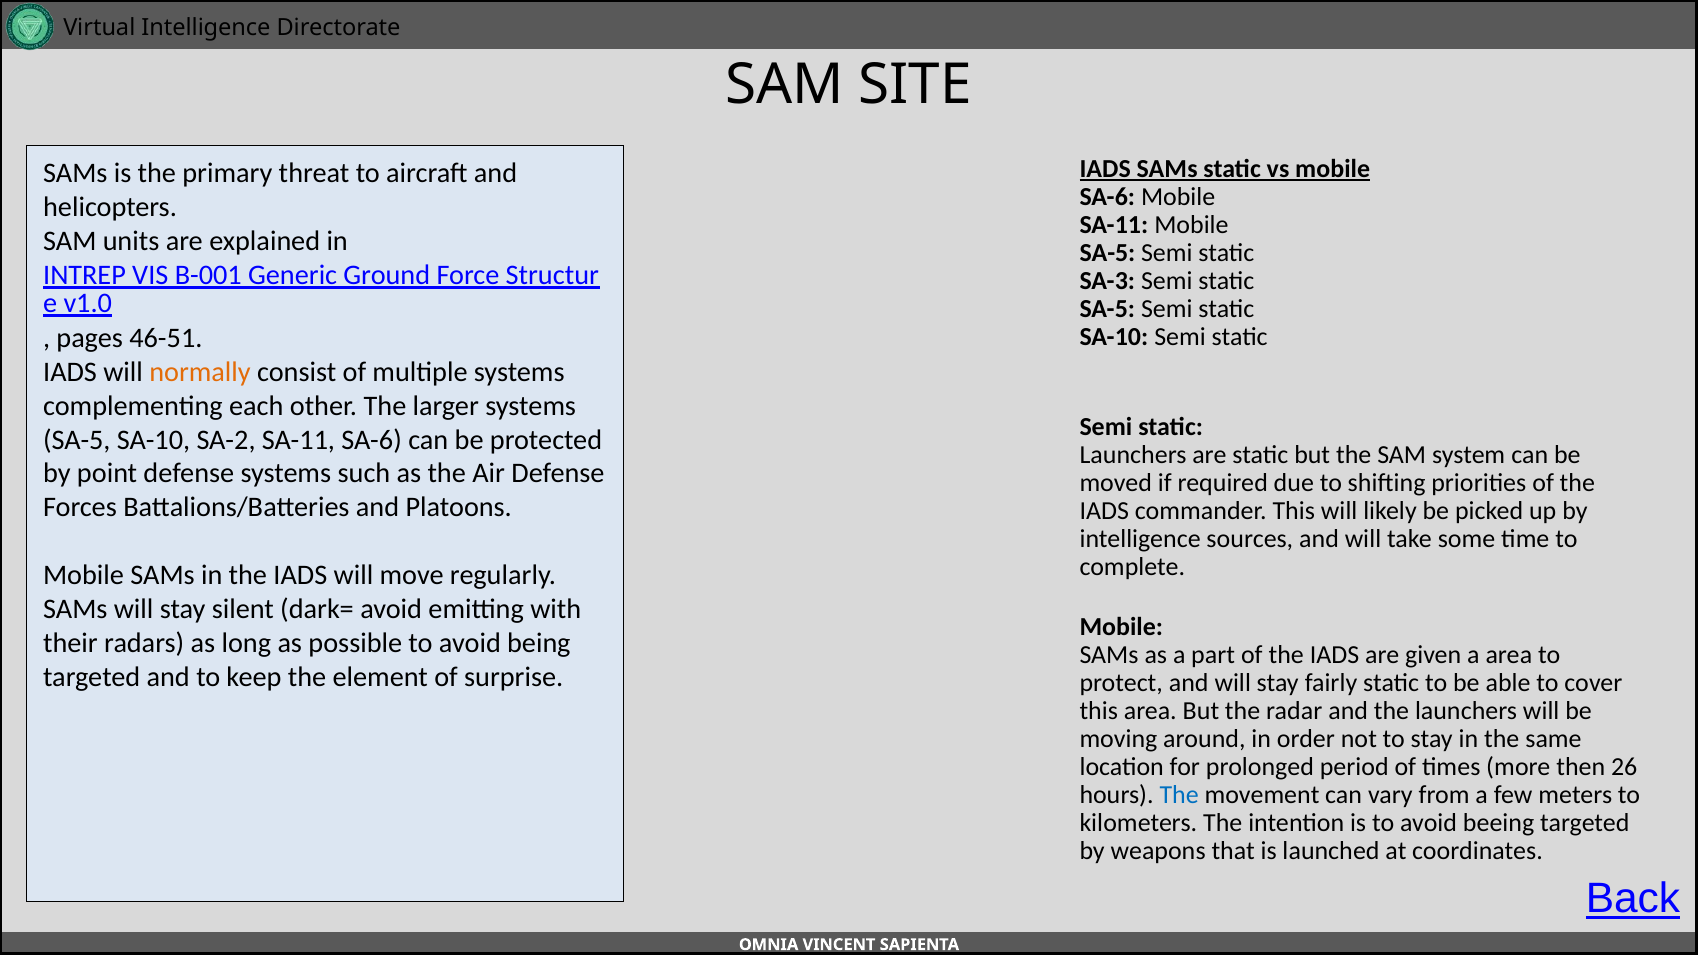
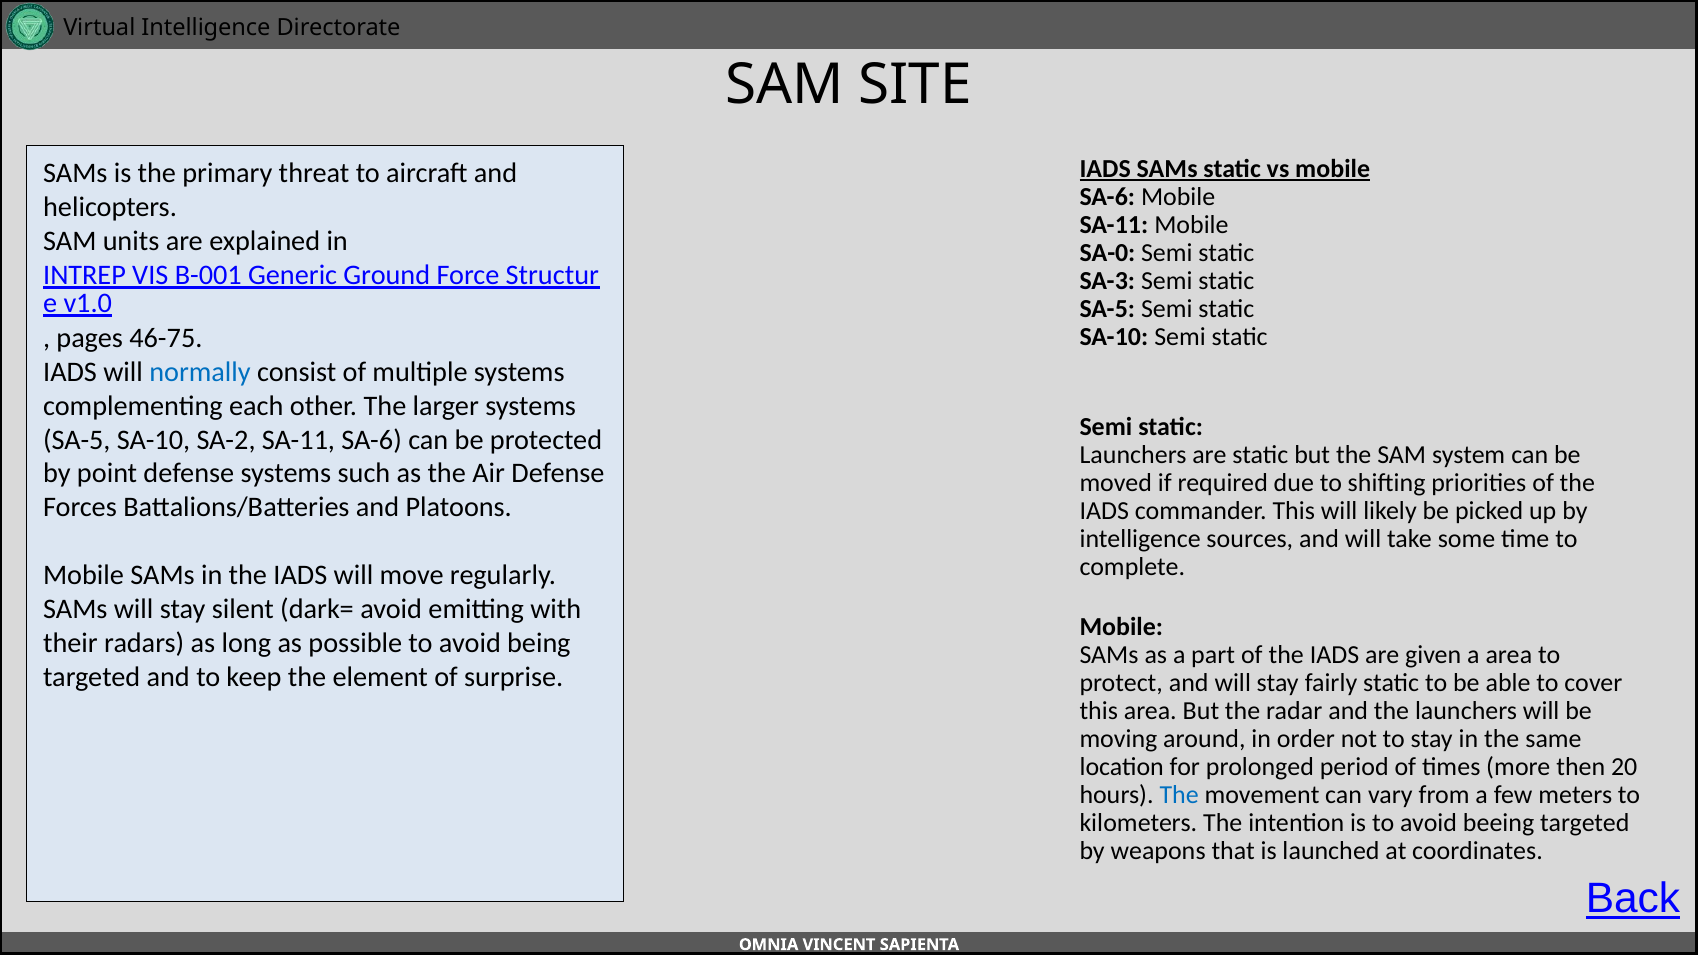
SA-5 at (1107, 253): SA-5 -> SA-0
46-51: 46-51 -> 46-75
normally colour: orange -> blue
26: 26 -> 20
